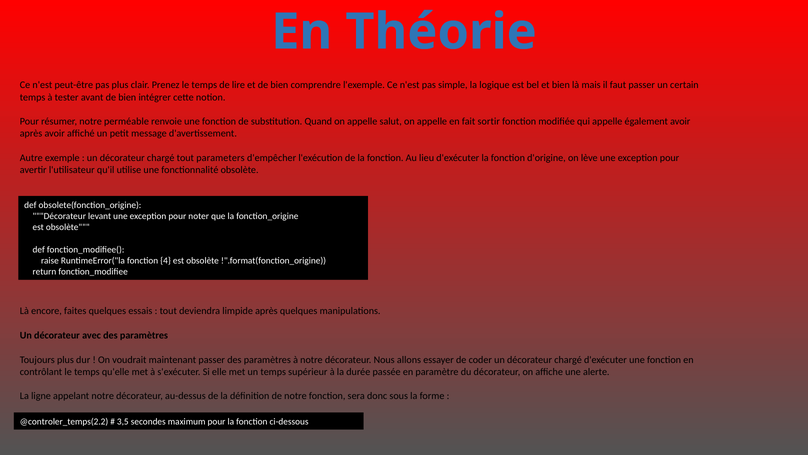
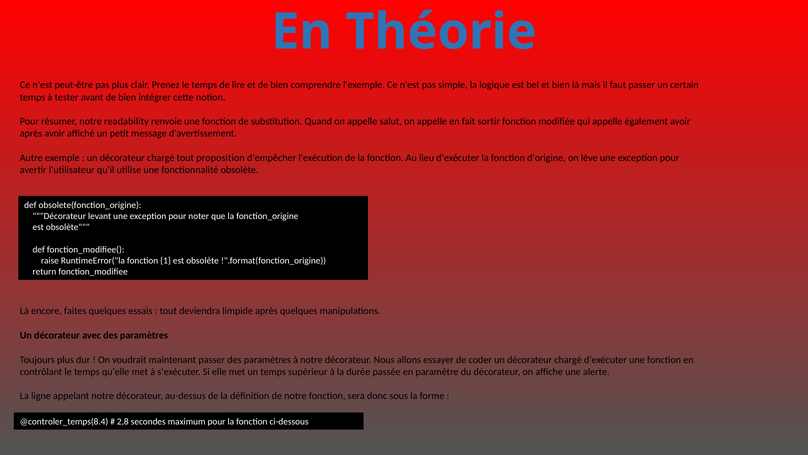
perméable: perméable -> readability
parameters: parameters -> proposition
4: 4 -> 1
@controler_temps(2.2: @controler_temps(2.2 -> @controler_temps(8.4
3,5: 3,5 -> 2,8
